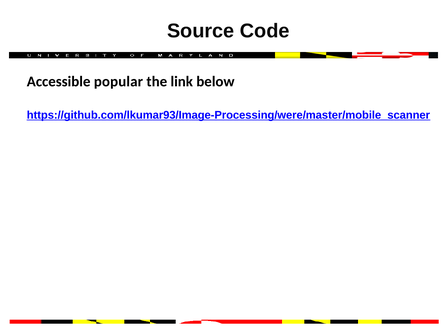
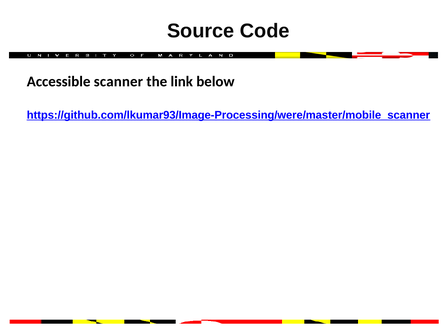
popular: popular -> scanner
